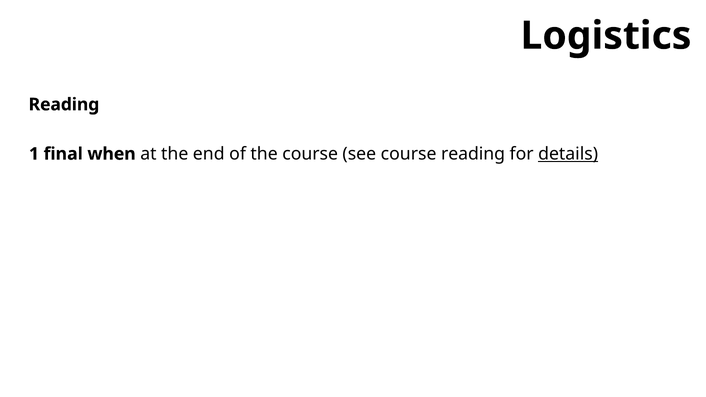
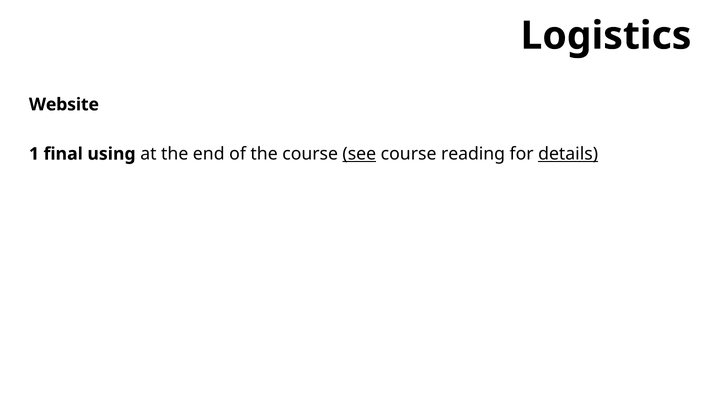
Reading at (64, 105): Reading -> Website
when: when -> using
see underline: none -> present
